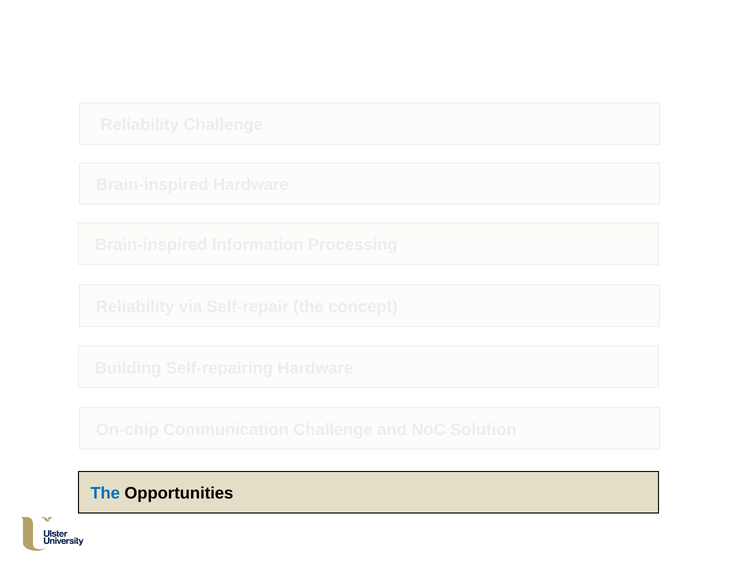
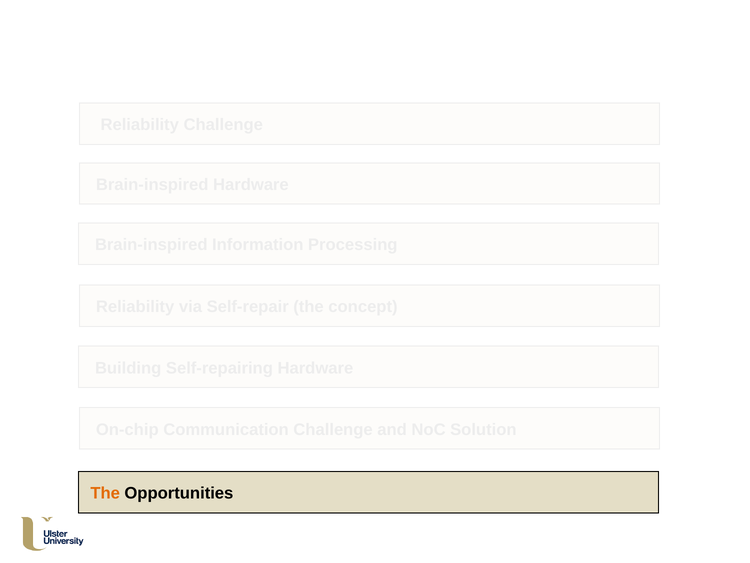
The at (105, 493) colour: blue -> orange
